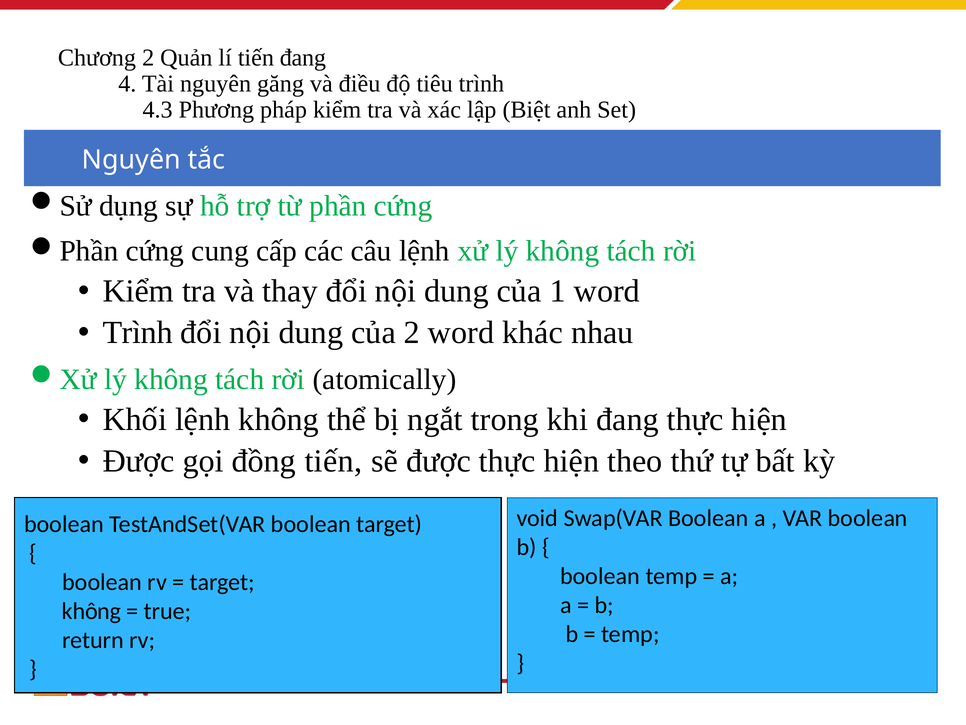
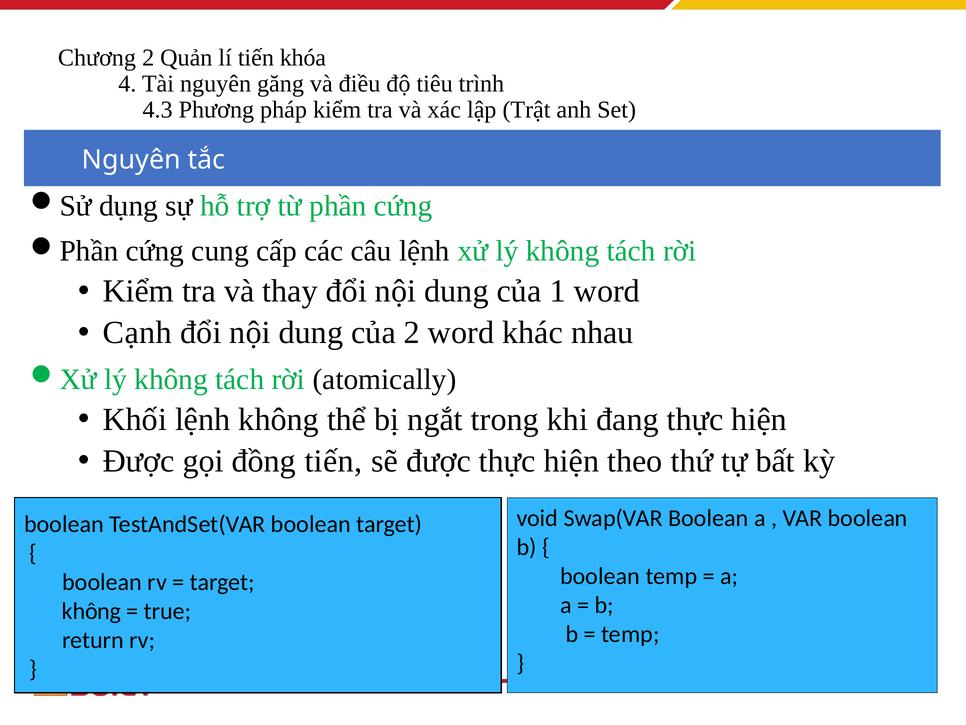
tiến đang: đang -> khóa
Biệt: Biệt -> Trật
Trình at (138, 332): Trình -> Cạnh
